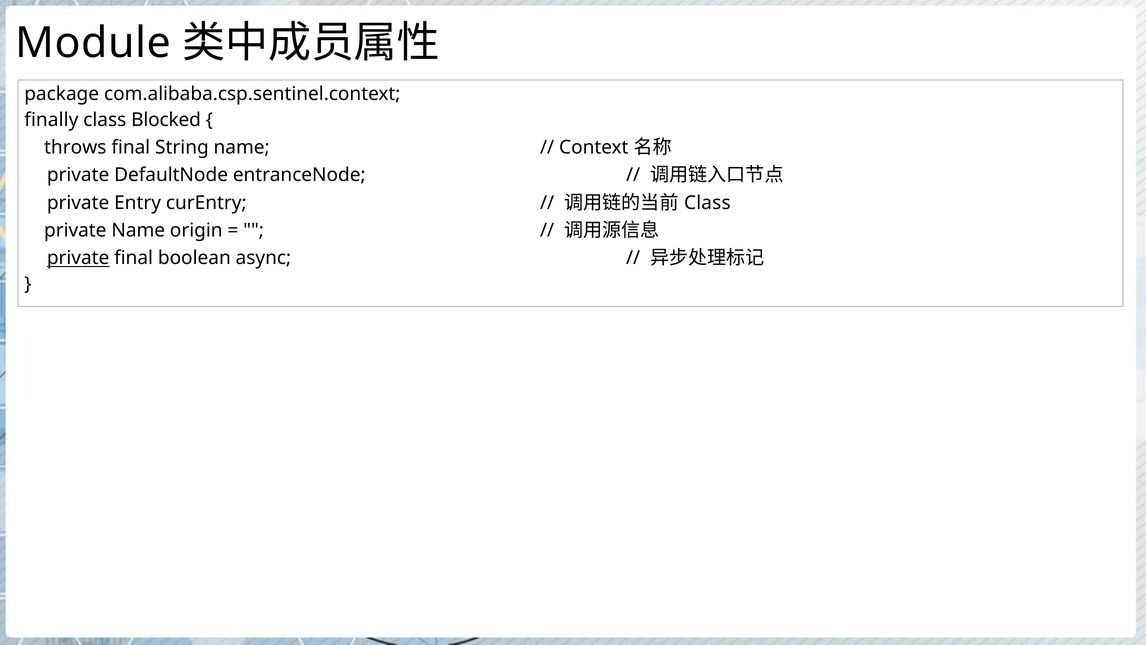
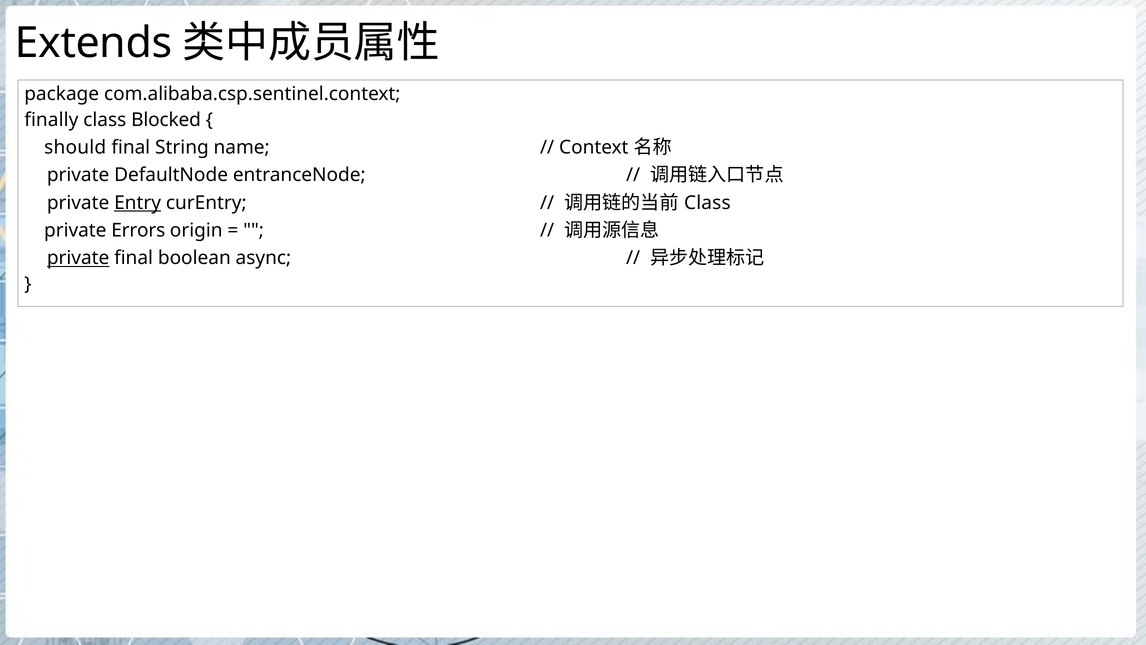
Module: Module -> Extends
throws: throws -> should
Entry underline: none -> present
private Name: Name -> Errors
